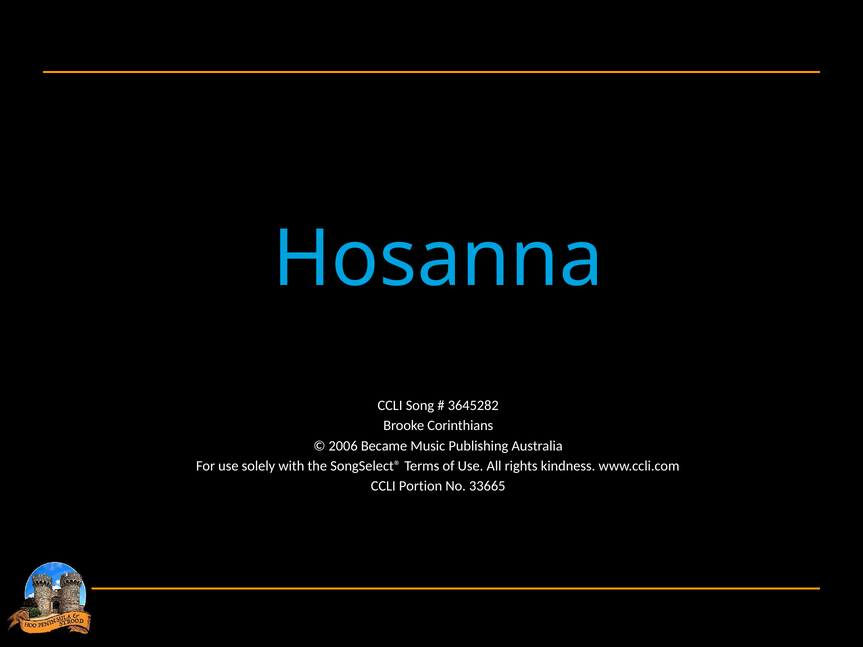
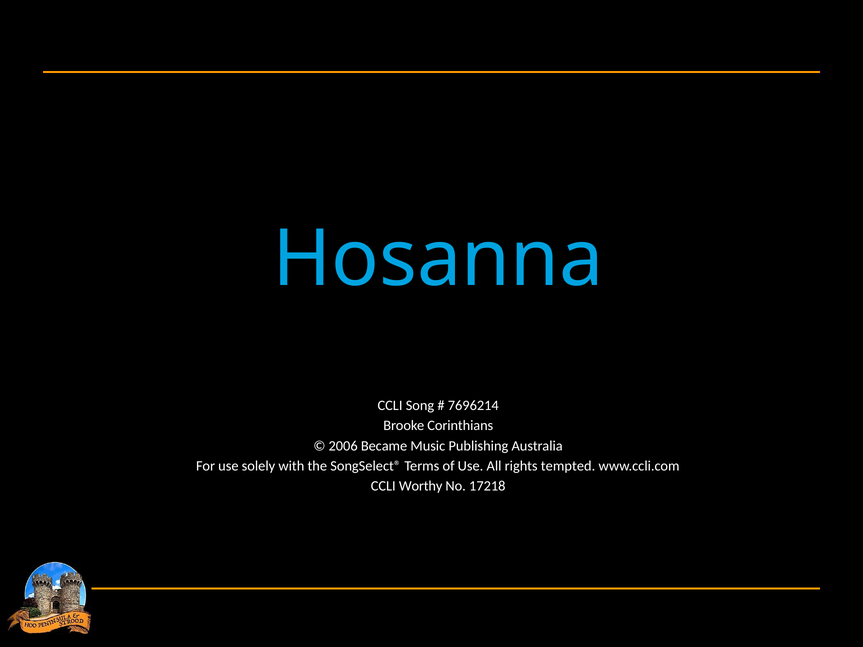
3645282: 3645282 -> 7696214
kindness: kindness -> tempted
Portion: Portion -> Worthy
33665: 33665 -> 17218
